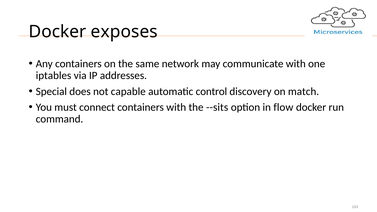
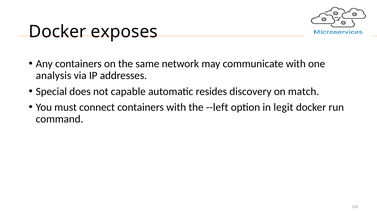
iptables: iptables -> analysis
control: control -> resides
--sits: --sits -> --left
flow: flow -> legit
